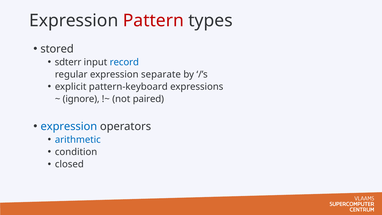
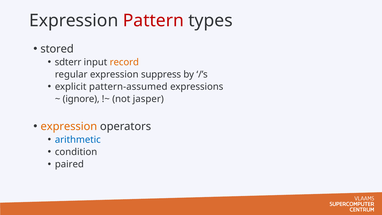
record colour: blue -> orange
separate: separate -> suppress
pattern-keyboard: pattern-keyboard -> pattern-assumed
paired: paired -> jasper
expression at (69, 126) colour: blue -> orange
closed: closed -> paired
